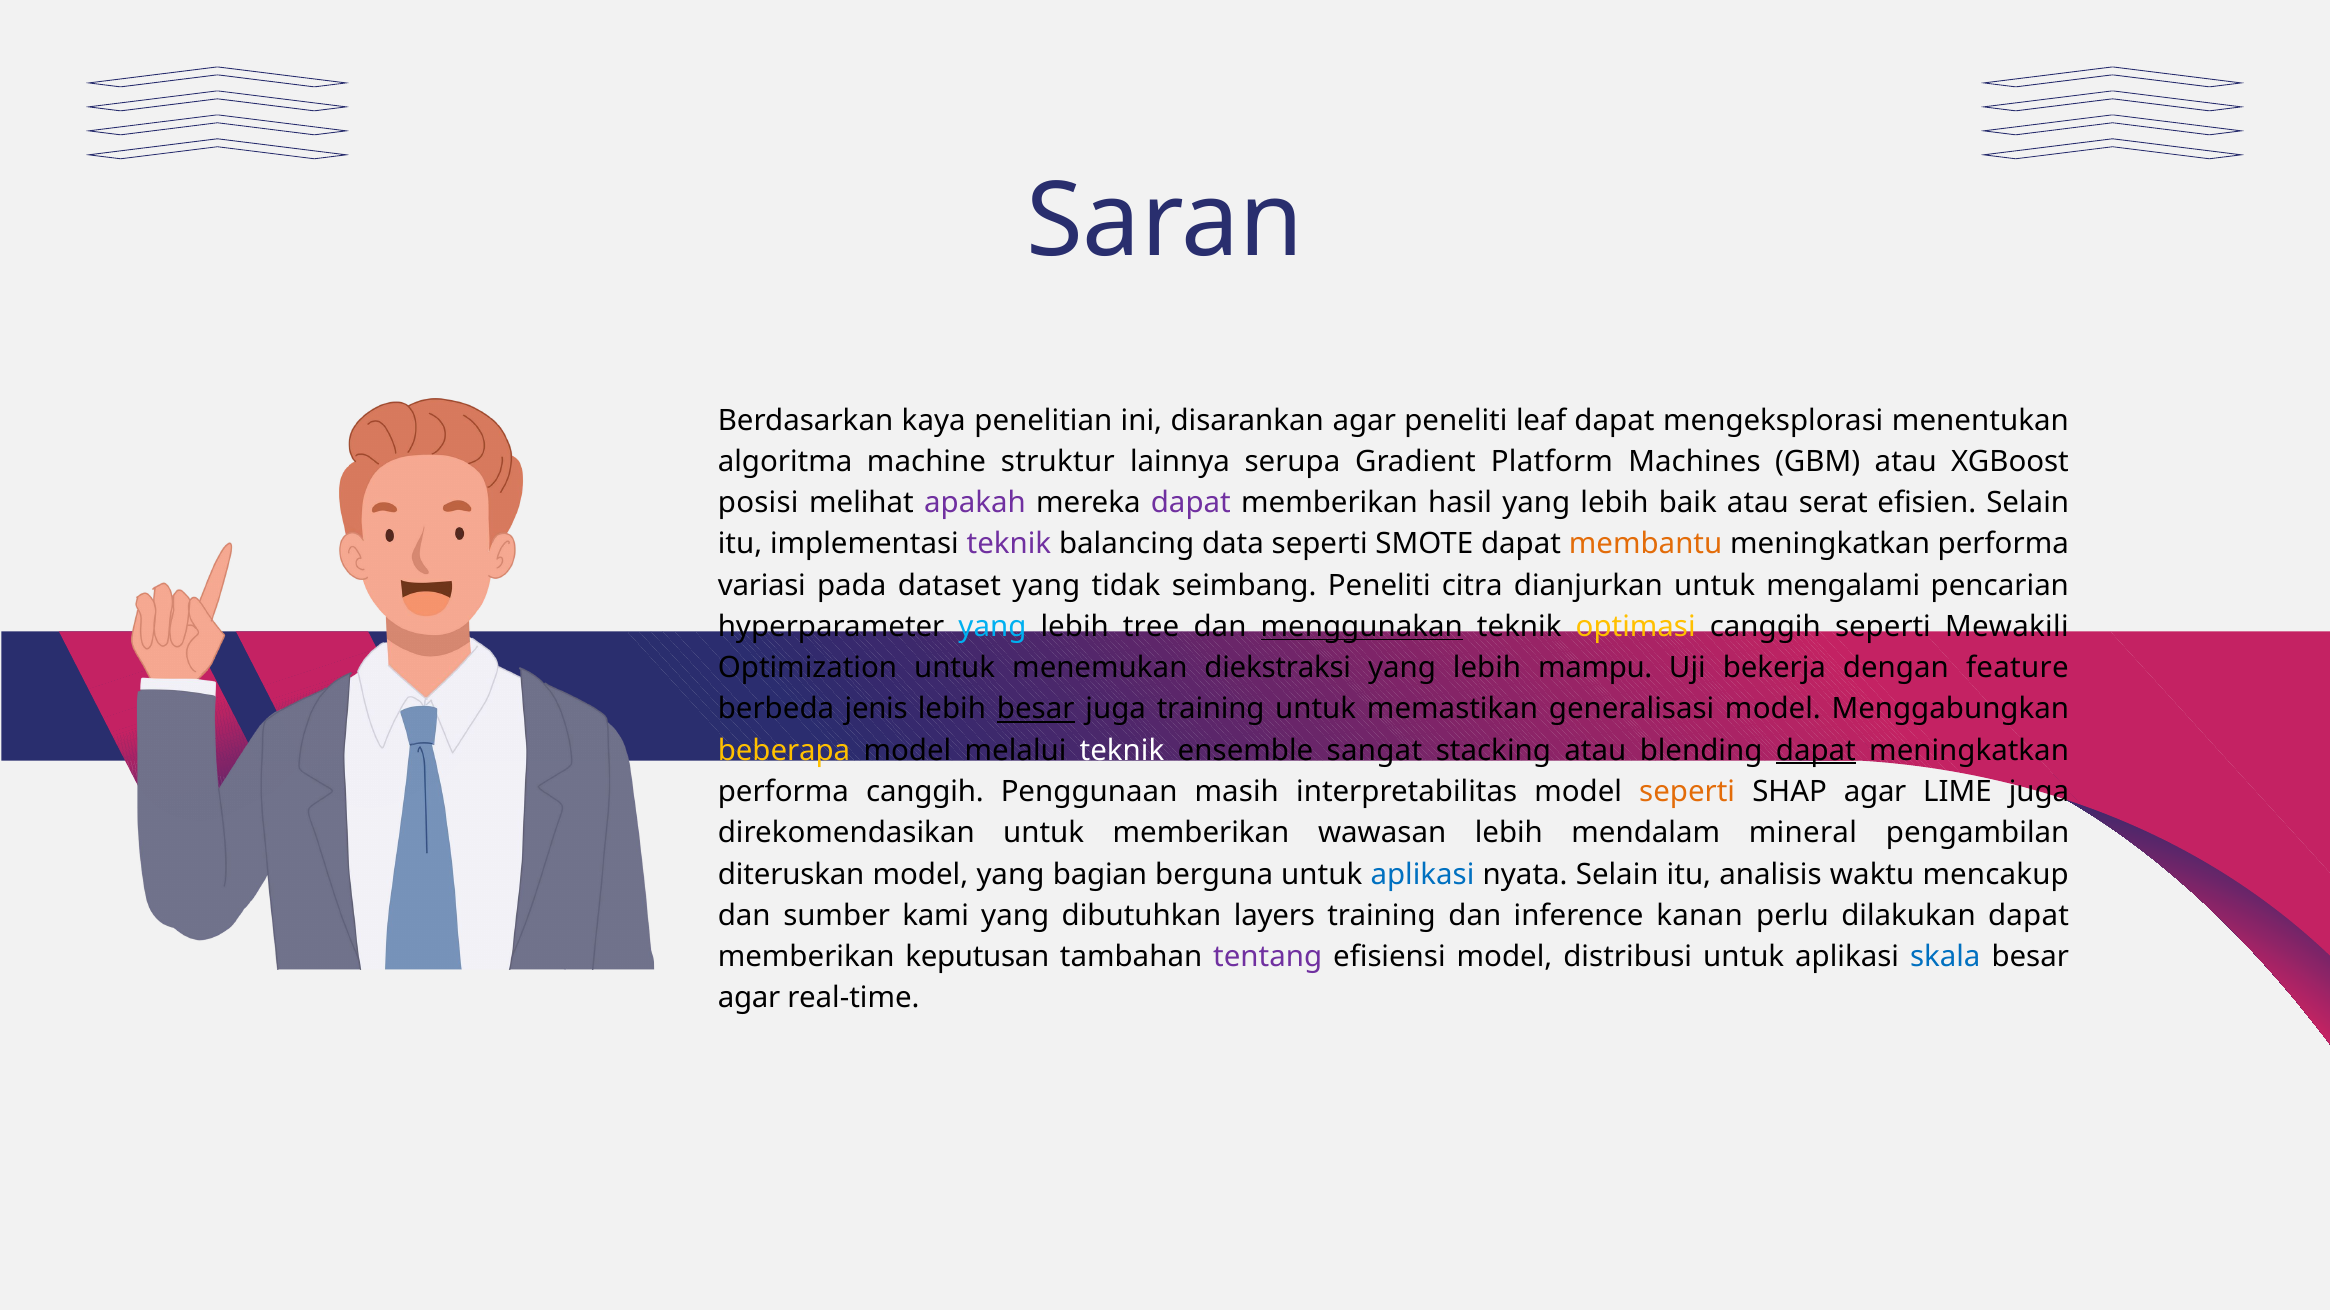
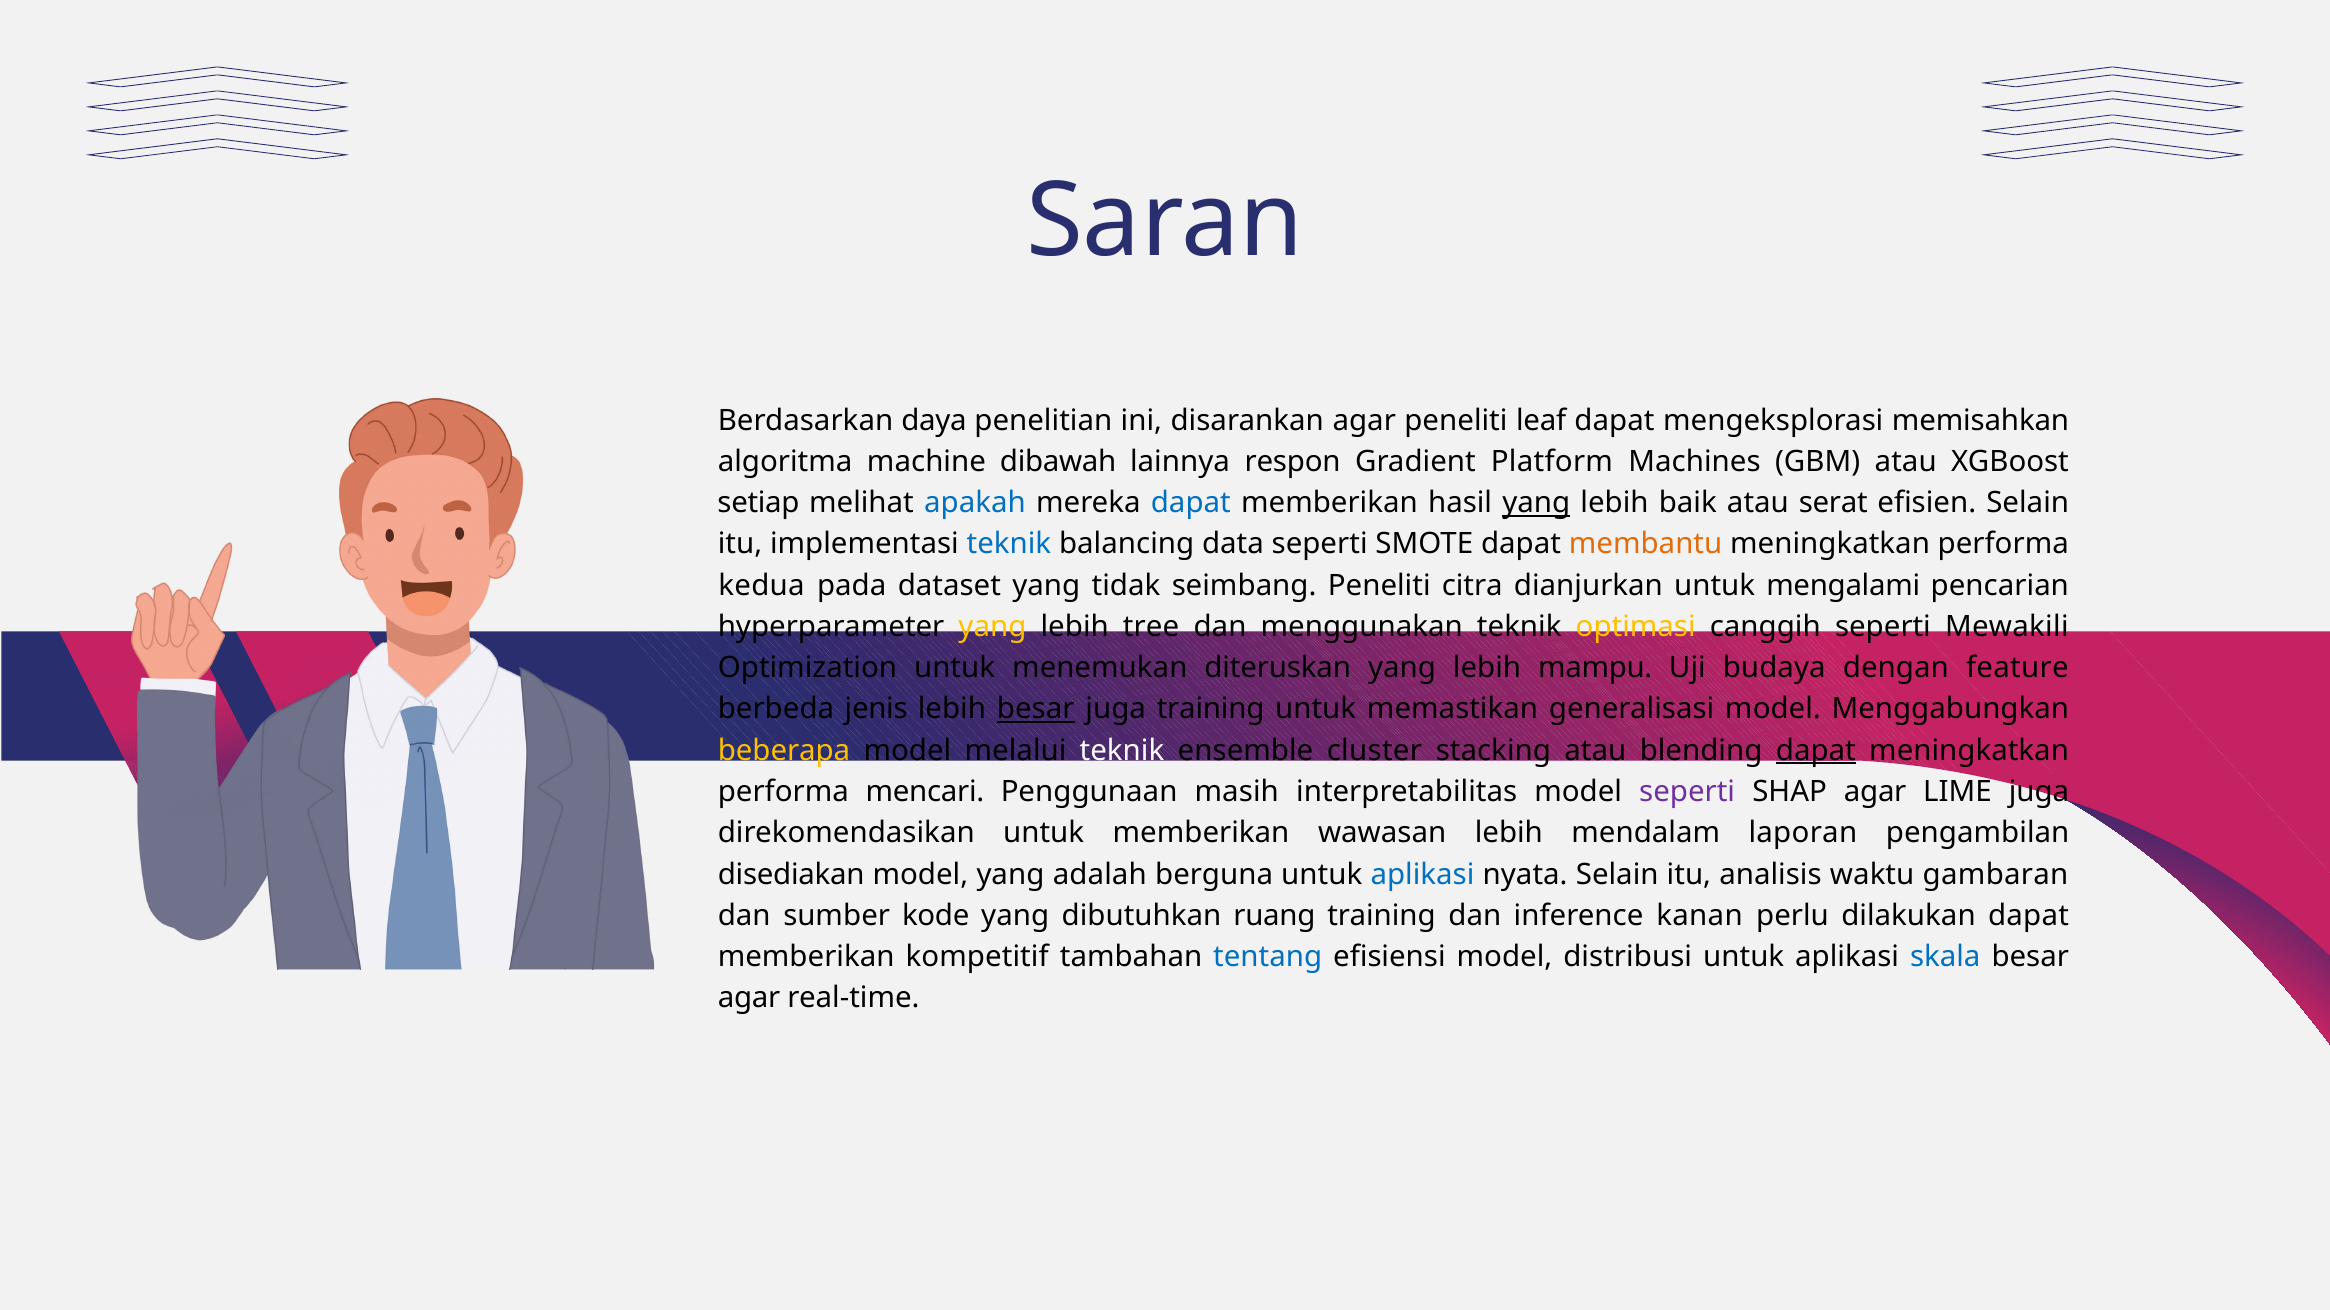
kaya: kaya -> daya
menentukan: menentukan -> memisahkan
struktur: struktur -> dibawah
serupa: serupa -> respon
posisi: posisi -> setiap
apakah colour: purple -> blue
dapat at (1191, 503) colour: purple -> blue
yang at (1536, 503) underline: none -> present
teknik at (1009, 544) colour: purple -> blue
variasi: variasi -> kedua
yang at (992, 627) colour: light blue -> yellow
menggunakan underline: present -> none
diekstraksi: diekstraksi -> diteruskan
bekerja: bekerja -> budaya
sangat: sangat -> cluster
performa canggih: canggih -> mencari
seperti at (1687, 792) colour: orange -> purple
mineral: mineral -> laporan
diteruskan: diteruskan -> disediakan
bagian: bagian -> adalah
mencakup: mencakup -> gambaran
kami: kami -> kode
layers: layers -> ruang
keputusan: keputusan -> kompetitif
tentang colour: purple -> blue
